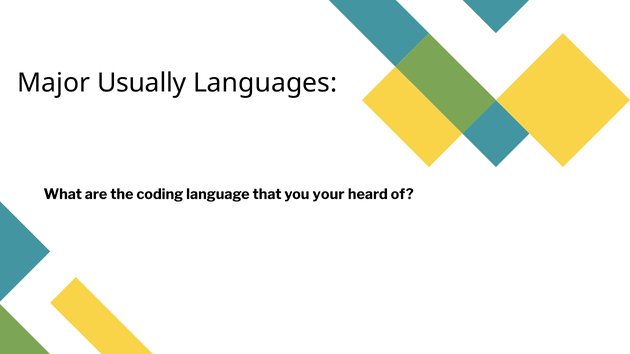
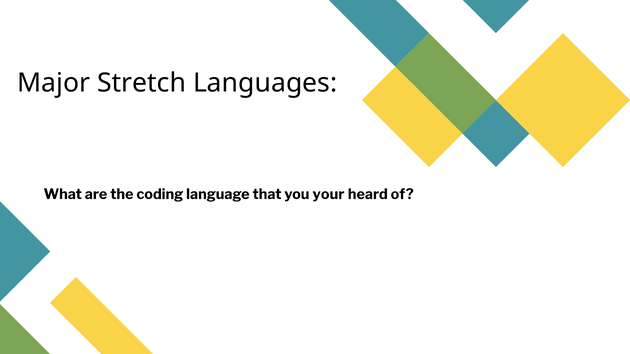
Usually: Usually -> Stretch
